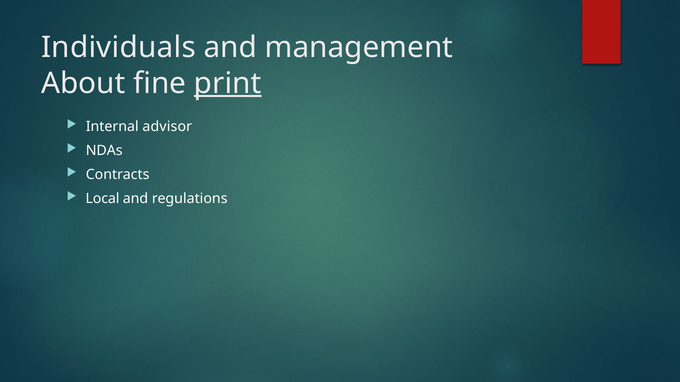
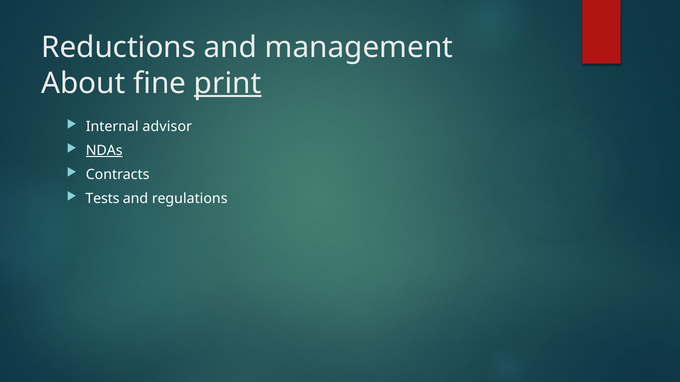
Individuals: Individuals -> Reductions
NDAs underline: none -> present
Local: Local -> Tests
